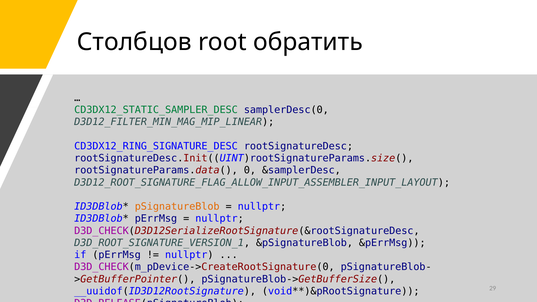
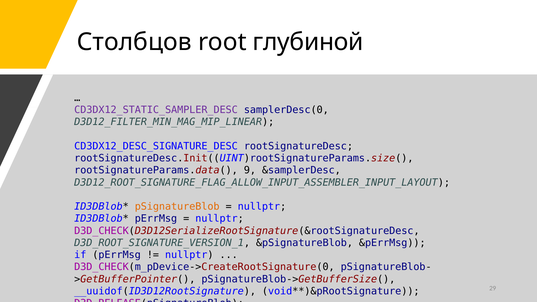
обратить: обратить -> глубиной
CD3DX12_STATIC_SAMPLER_DESC colour: green -> purple
CD3DX12_RING_SIGNATURE_DESC: CD3DX12_RING_SIGNATURE_DESC -> CD3DX12_DESC_SIGNATURE_DESC
0: 0 -> 9
